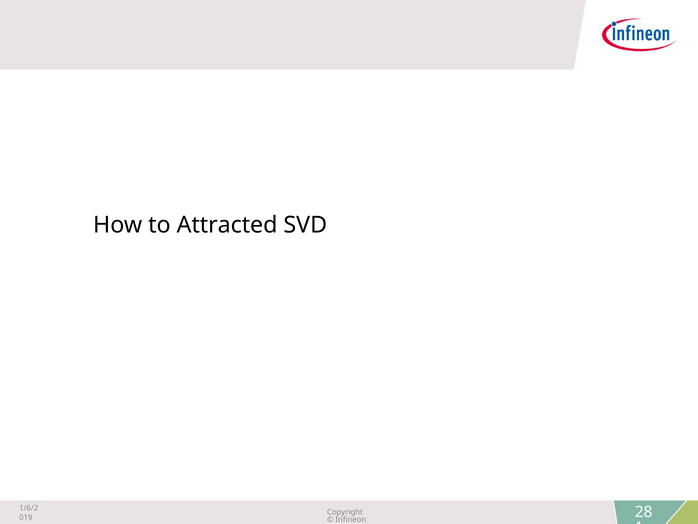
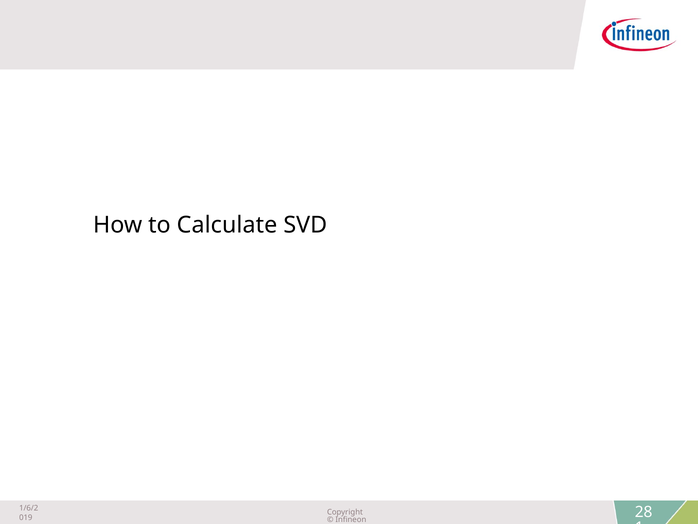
Attracted: Attracted -> Calculate
